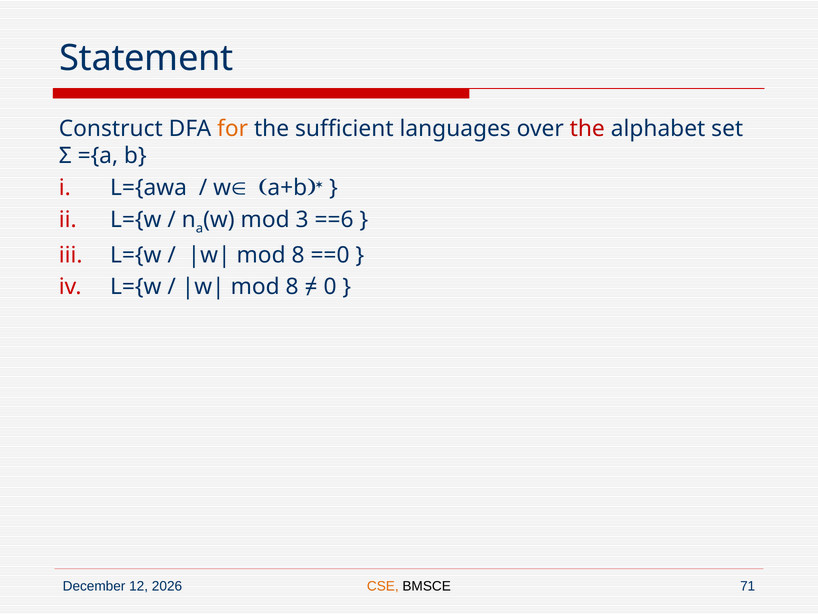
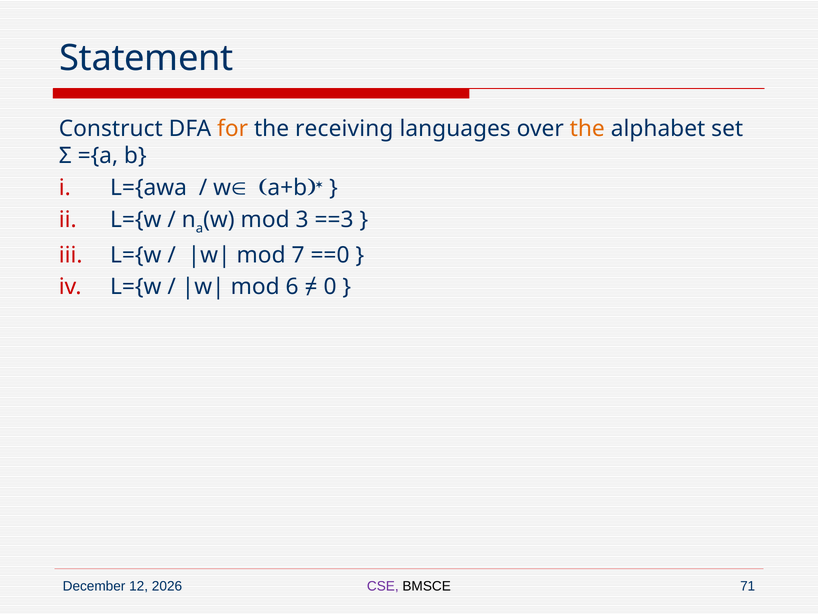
sufficient: sufficient -> receiving
the at (587, 128) colour: red -> orange
==6: ==6 -> ==3
8 at (298, 255): 8 -> 7
8 at (292, 287): 8 -> 6
CSE colour: orange -> purple
